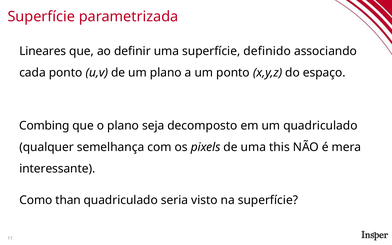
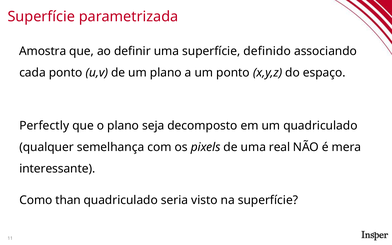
Lineares: Lineares -> Amostra
Combing: Combing -> Perfectly
this: this -> real
